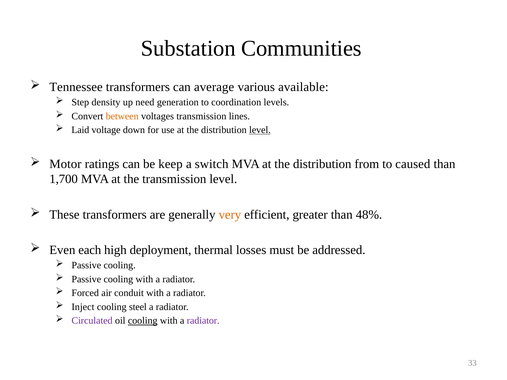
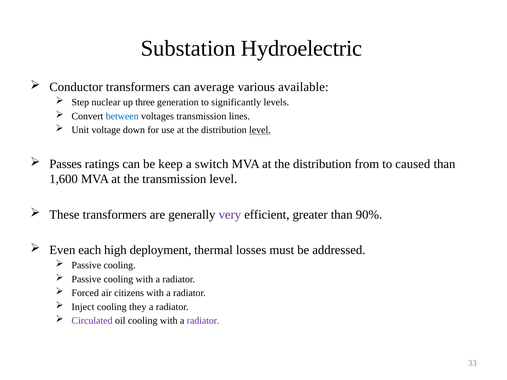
Communities: Communities -> Hydroelectric
Tennessee: Tennessee -> Conductor
density: density -> nuclear
need: need -> three
coordination: coordination -> significantly
between colour: orange -> blue
Laid: Laid -> Unit
Motor: Motor -> Passes
1,700: 1,700 -> 1,600
very colour: orange -> purple
48%: 48% -> 90%
conduit: conduit -> citizens
steel: steel -> they
cooling at (143, 321) underline: present -> none
